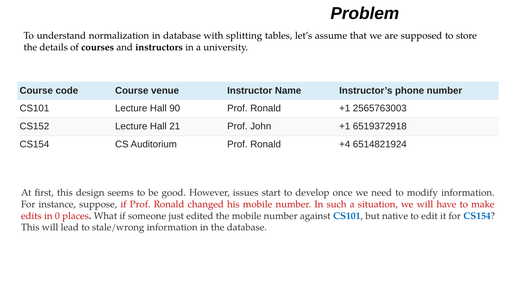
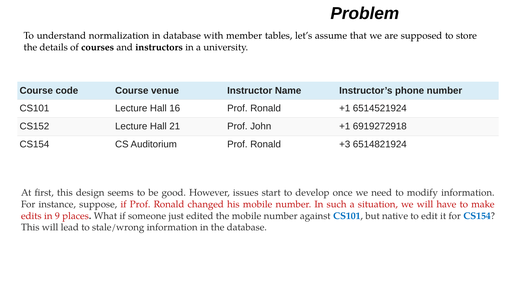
splitting: splitting -> member
90: 90 -> 16
2565763003: 2565763003 -> 6514521924
6519372918: 6519372918 -> 6919272918
+4: +4 -> +3
0: 0 -> 9
